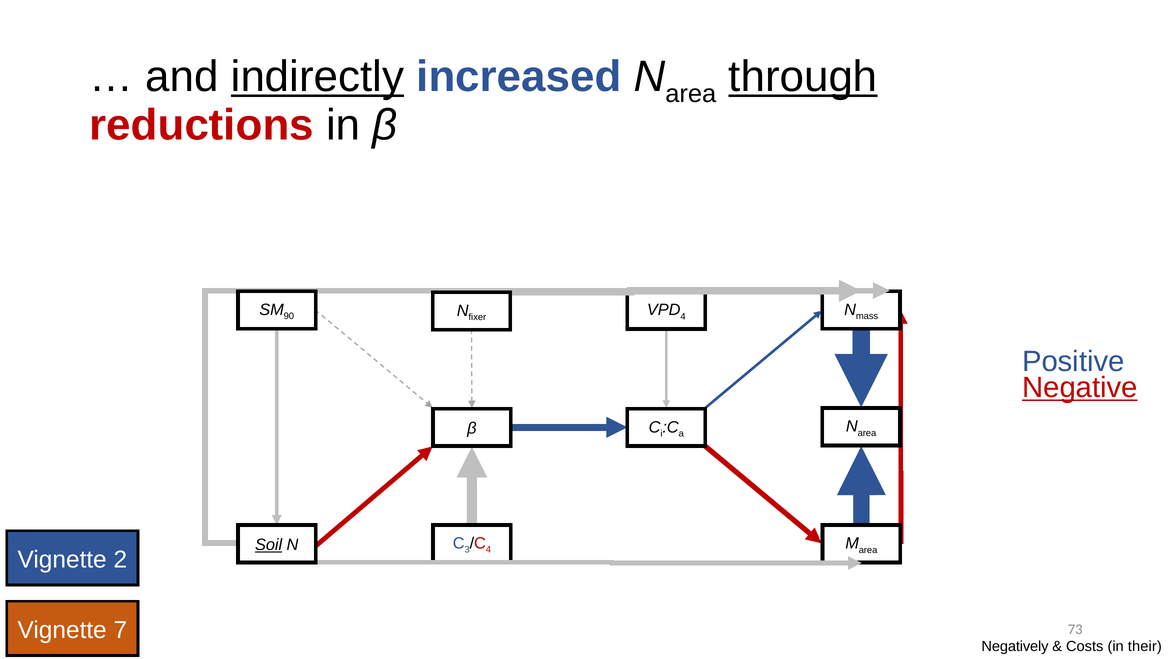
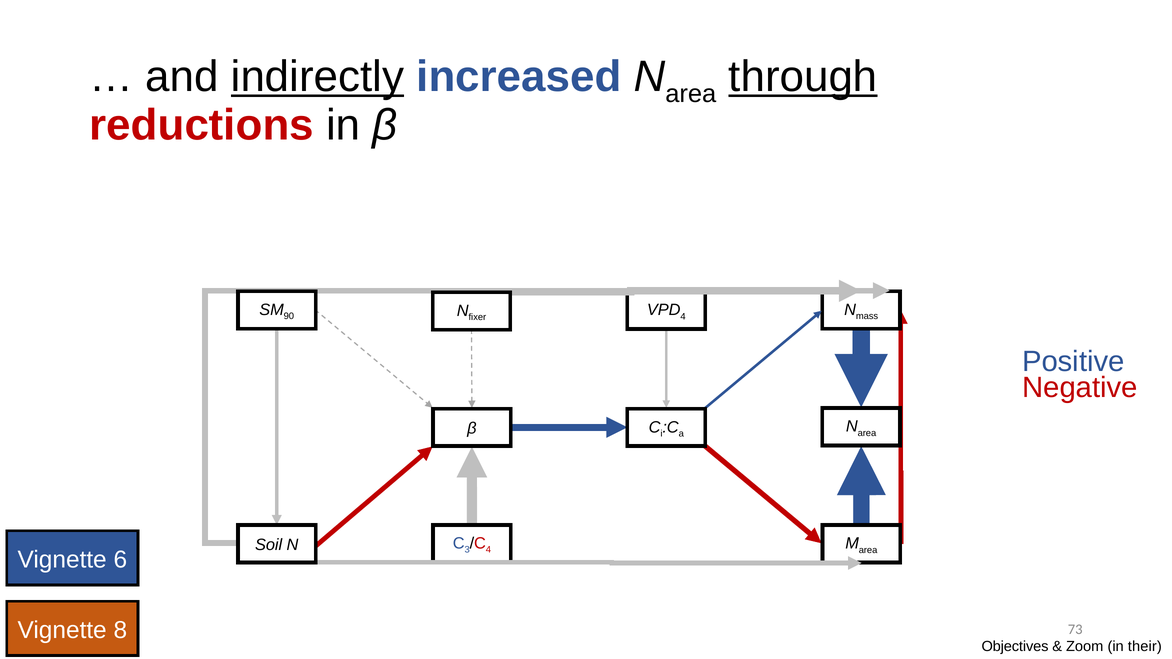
Negative underline: present -> none
Soil underline: present -> none
2: 2 -> 6
7: 7 -> 8
Negatively: Negatively -> Objectives
Costs: Costs -> Zoom
